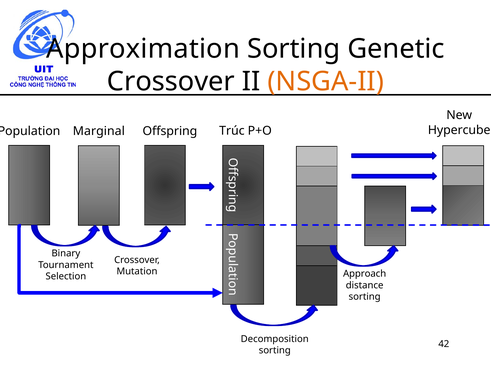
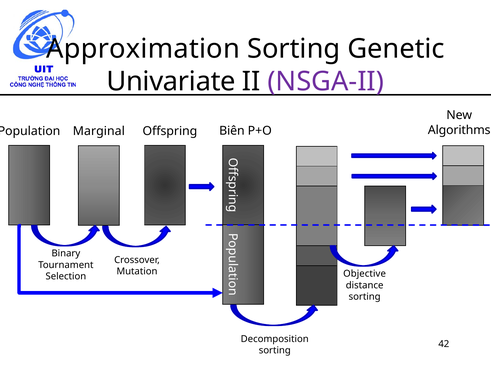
Crossover at (171, 82): Crossover -> Univariate
NSGA-II colour: orange -> purple
Hypercube: Hypercube -> Algorithms
Trúc: Trúc -> Biên
Approach: Approach -> Objective
